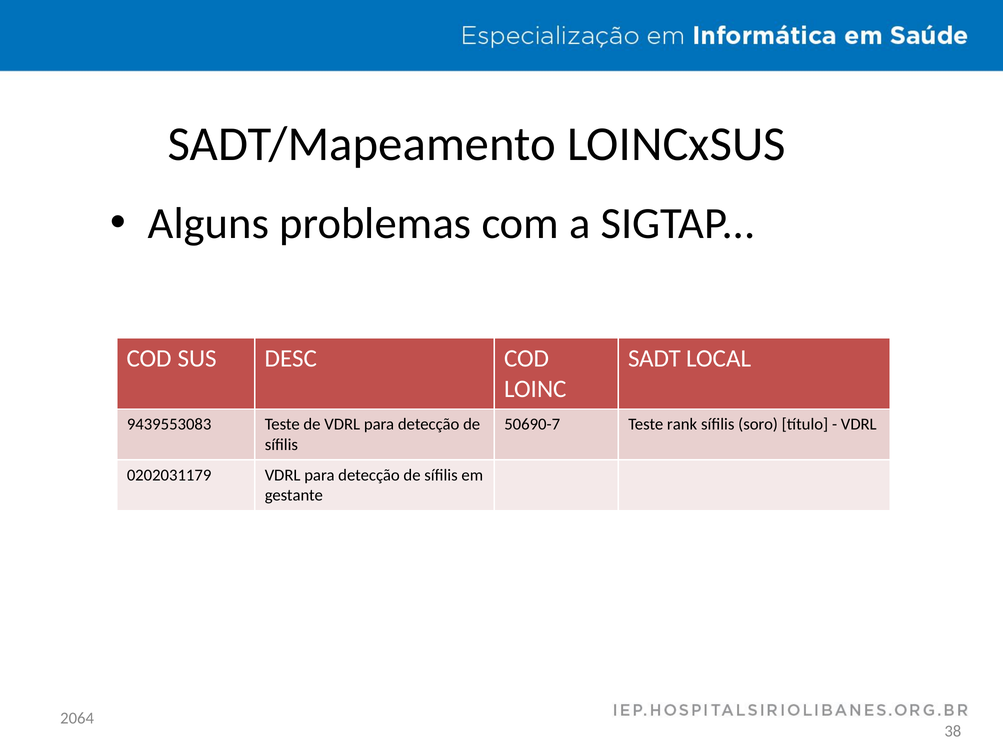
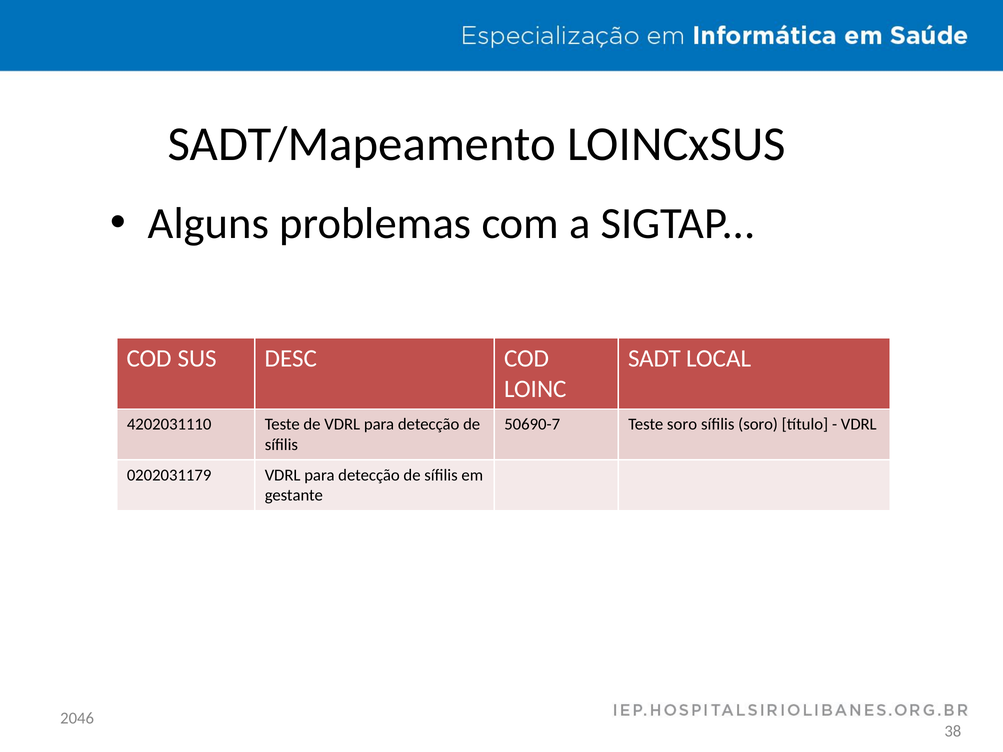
9439553083: 9439553083 -> 4202031110
Teste rank: rank -> soro
2064: 2064 -> 2046
